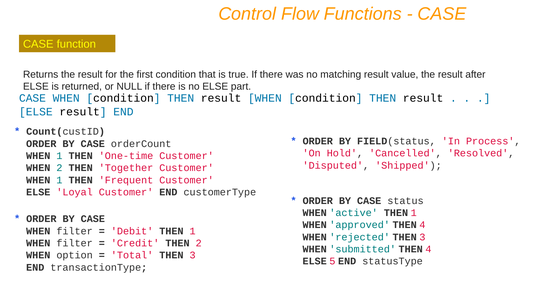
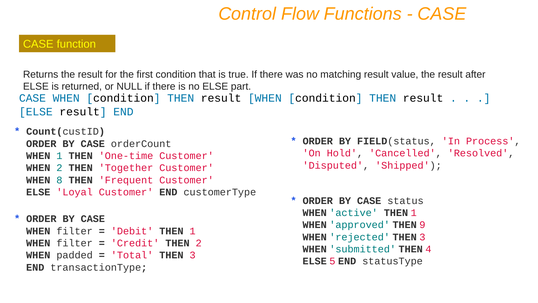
1 at (59, 180): 1 -> 8
approved THEN 4: 4 -> 9
option: option -> padded
